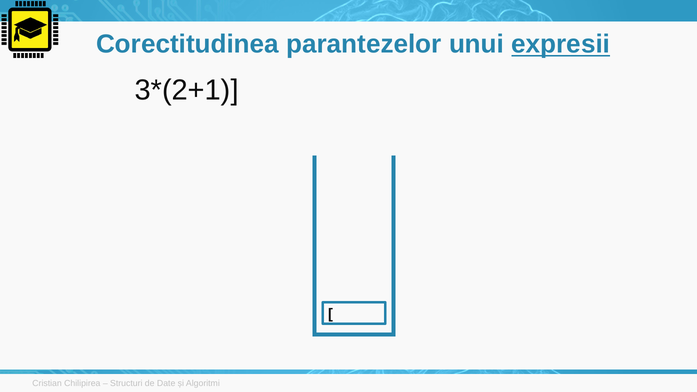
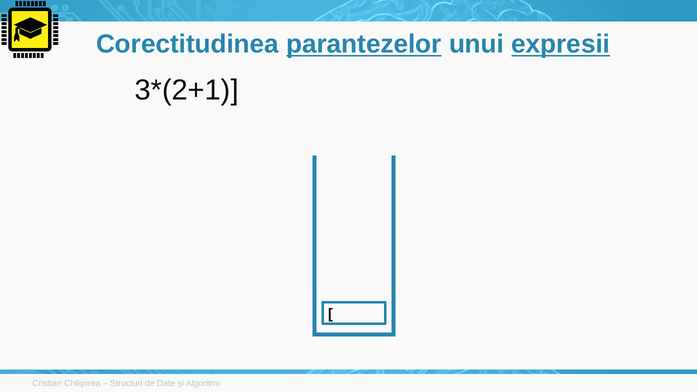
parantezelor underline: none -> present
